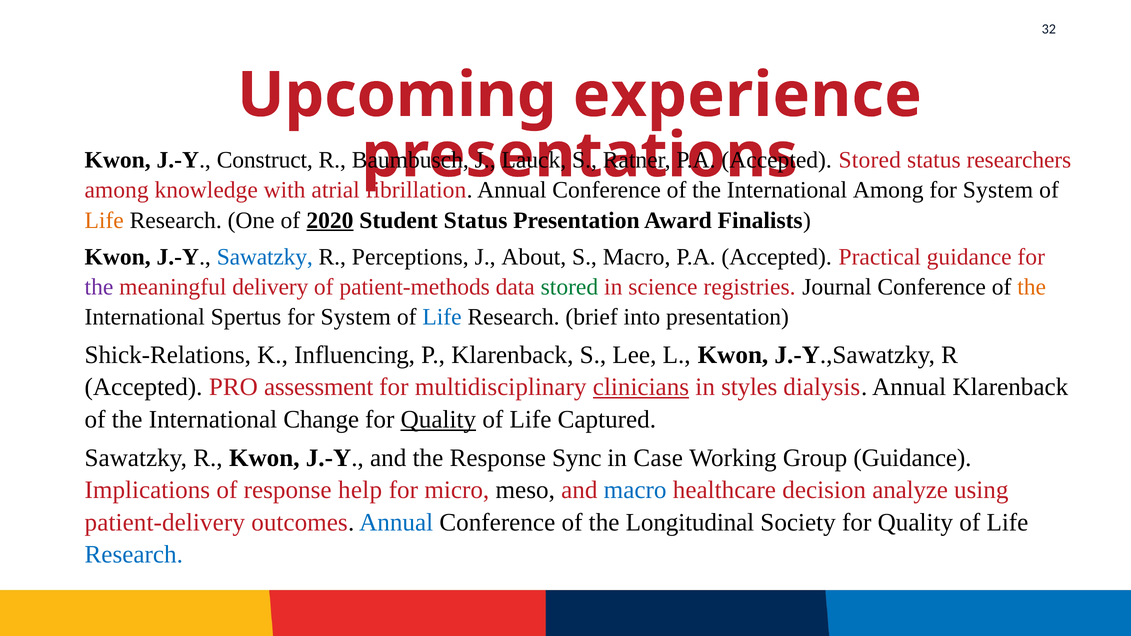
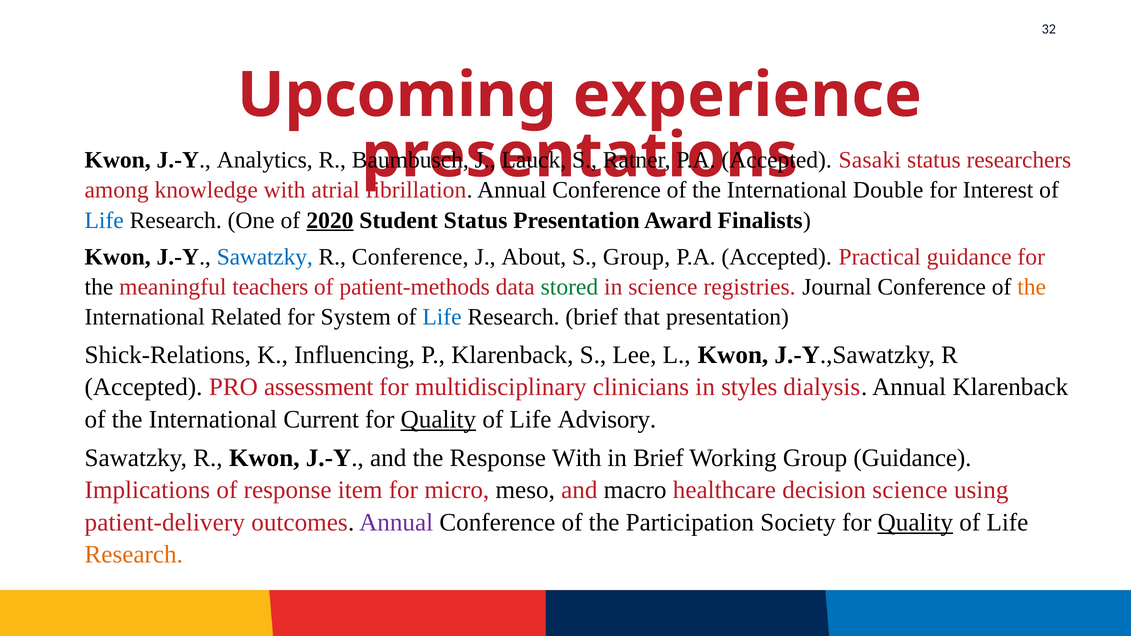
Construct: Construct -> Analytics
Stored at (870, 160): Stored -> Sasaki
Among at (888, 190): Among -> Double
System at (998, 190): System -> Interest
Life at (104, 220) colour: orange -> blue
R Perceptions: Perceptions -> Conference
S Macro: Macro -> Group
the at (99, 287) colour: purple -> black
delivery: delivery -> teachers
Spertus: Spertus -> Related
into: into -> that
clinicians underline: present -> none
Change: Change -> Current
Captured: Captured -> Advisory
Response Sync: Sync -> With
in Case: Case -> Brief
help: help -> item
macro at (635, 490) colour: blue -> black
decision analyze: analyze -> science
Annual at (396, 523) colour: blue -> purple
Longitudinal: Longitudinal -> Participation
Quality at (915, 523) underline: none -> present
Research at (134, 555) colour: blue -> orange
